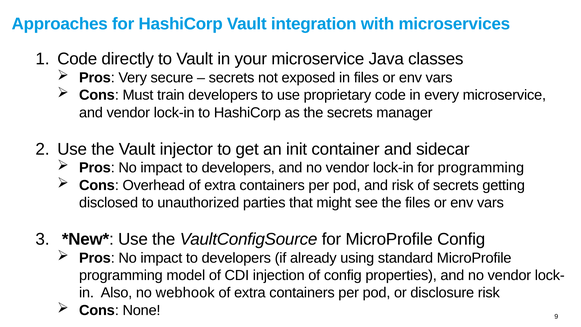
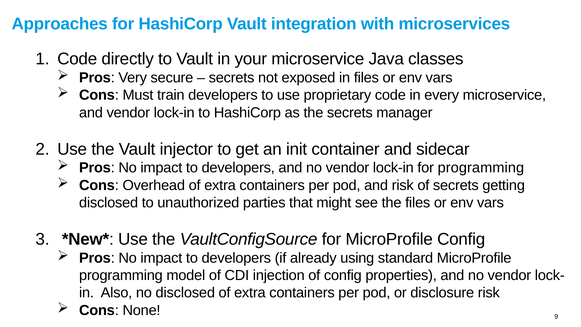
no webhook: webhook -> disclosed
